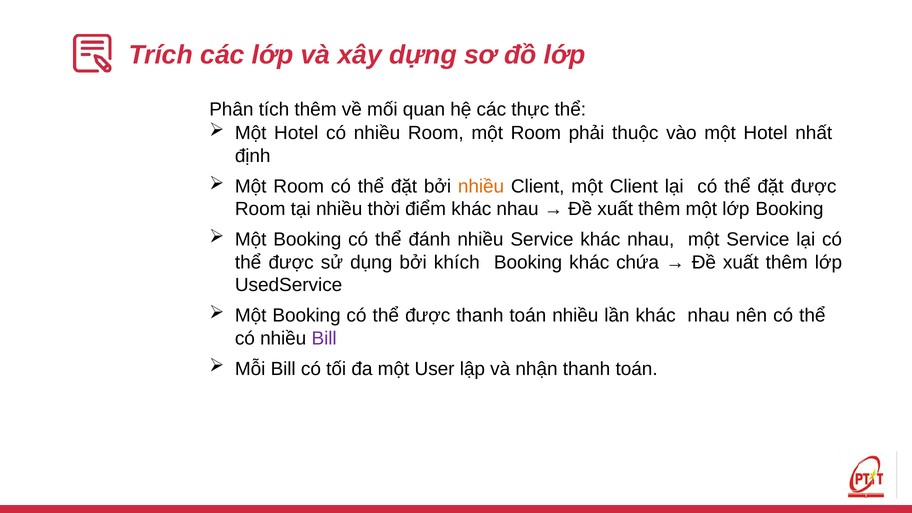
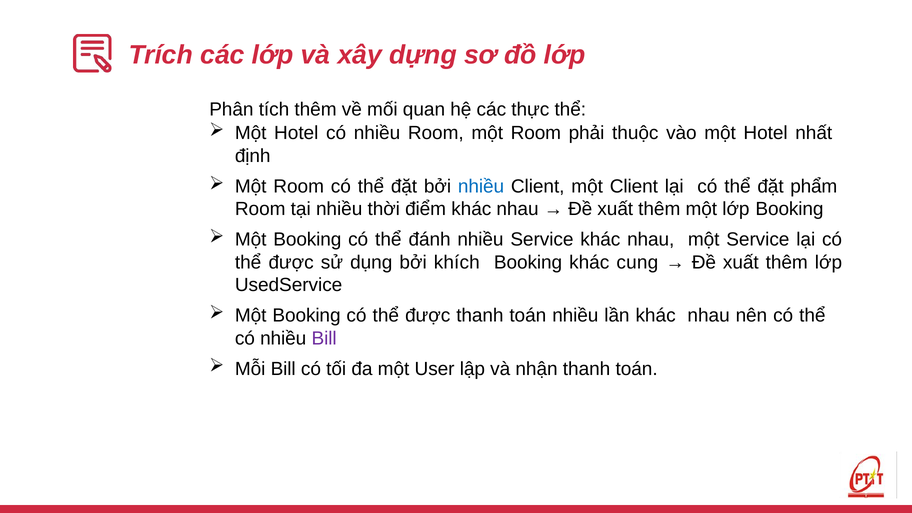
nhiều at (481, 186) colour: orange -> blue
đặt được: được -> phẩm
chứa: chứa -> cung
